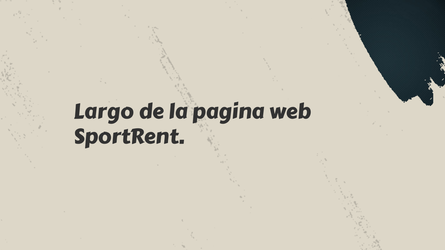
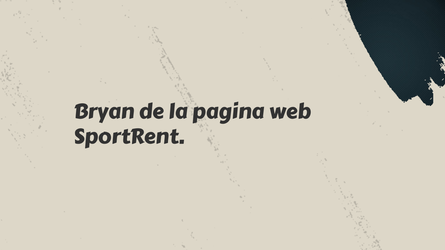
Largo: Largo -> Bryan
